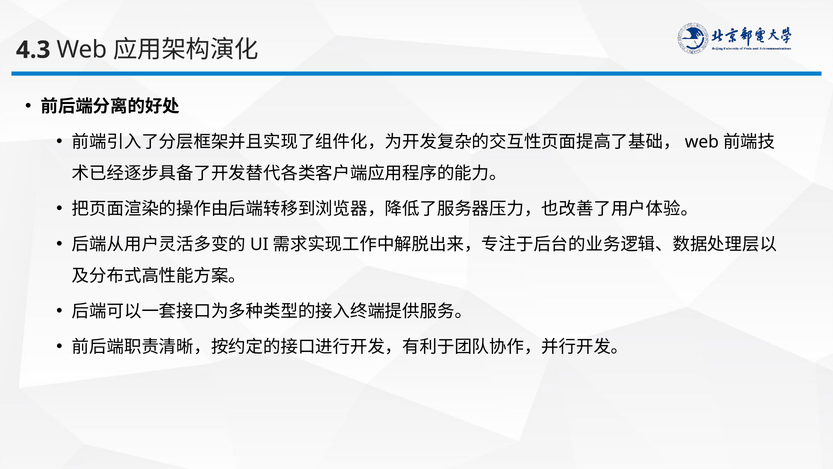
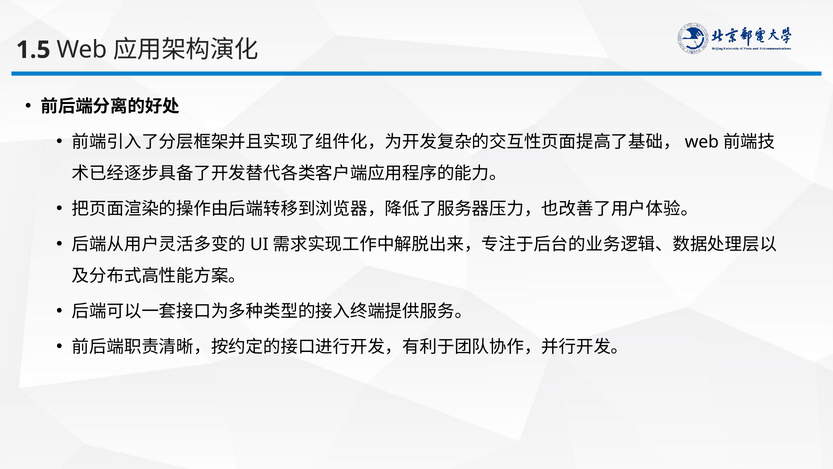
4.3: 4.3 -> 1.5
